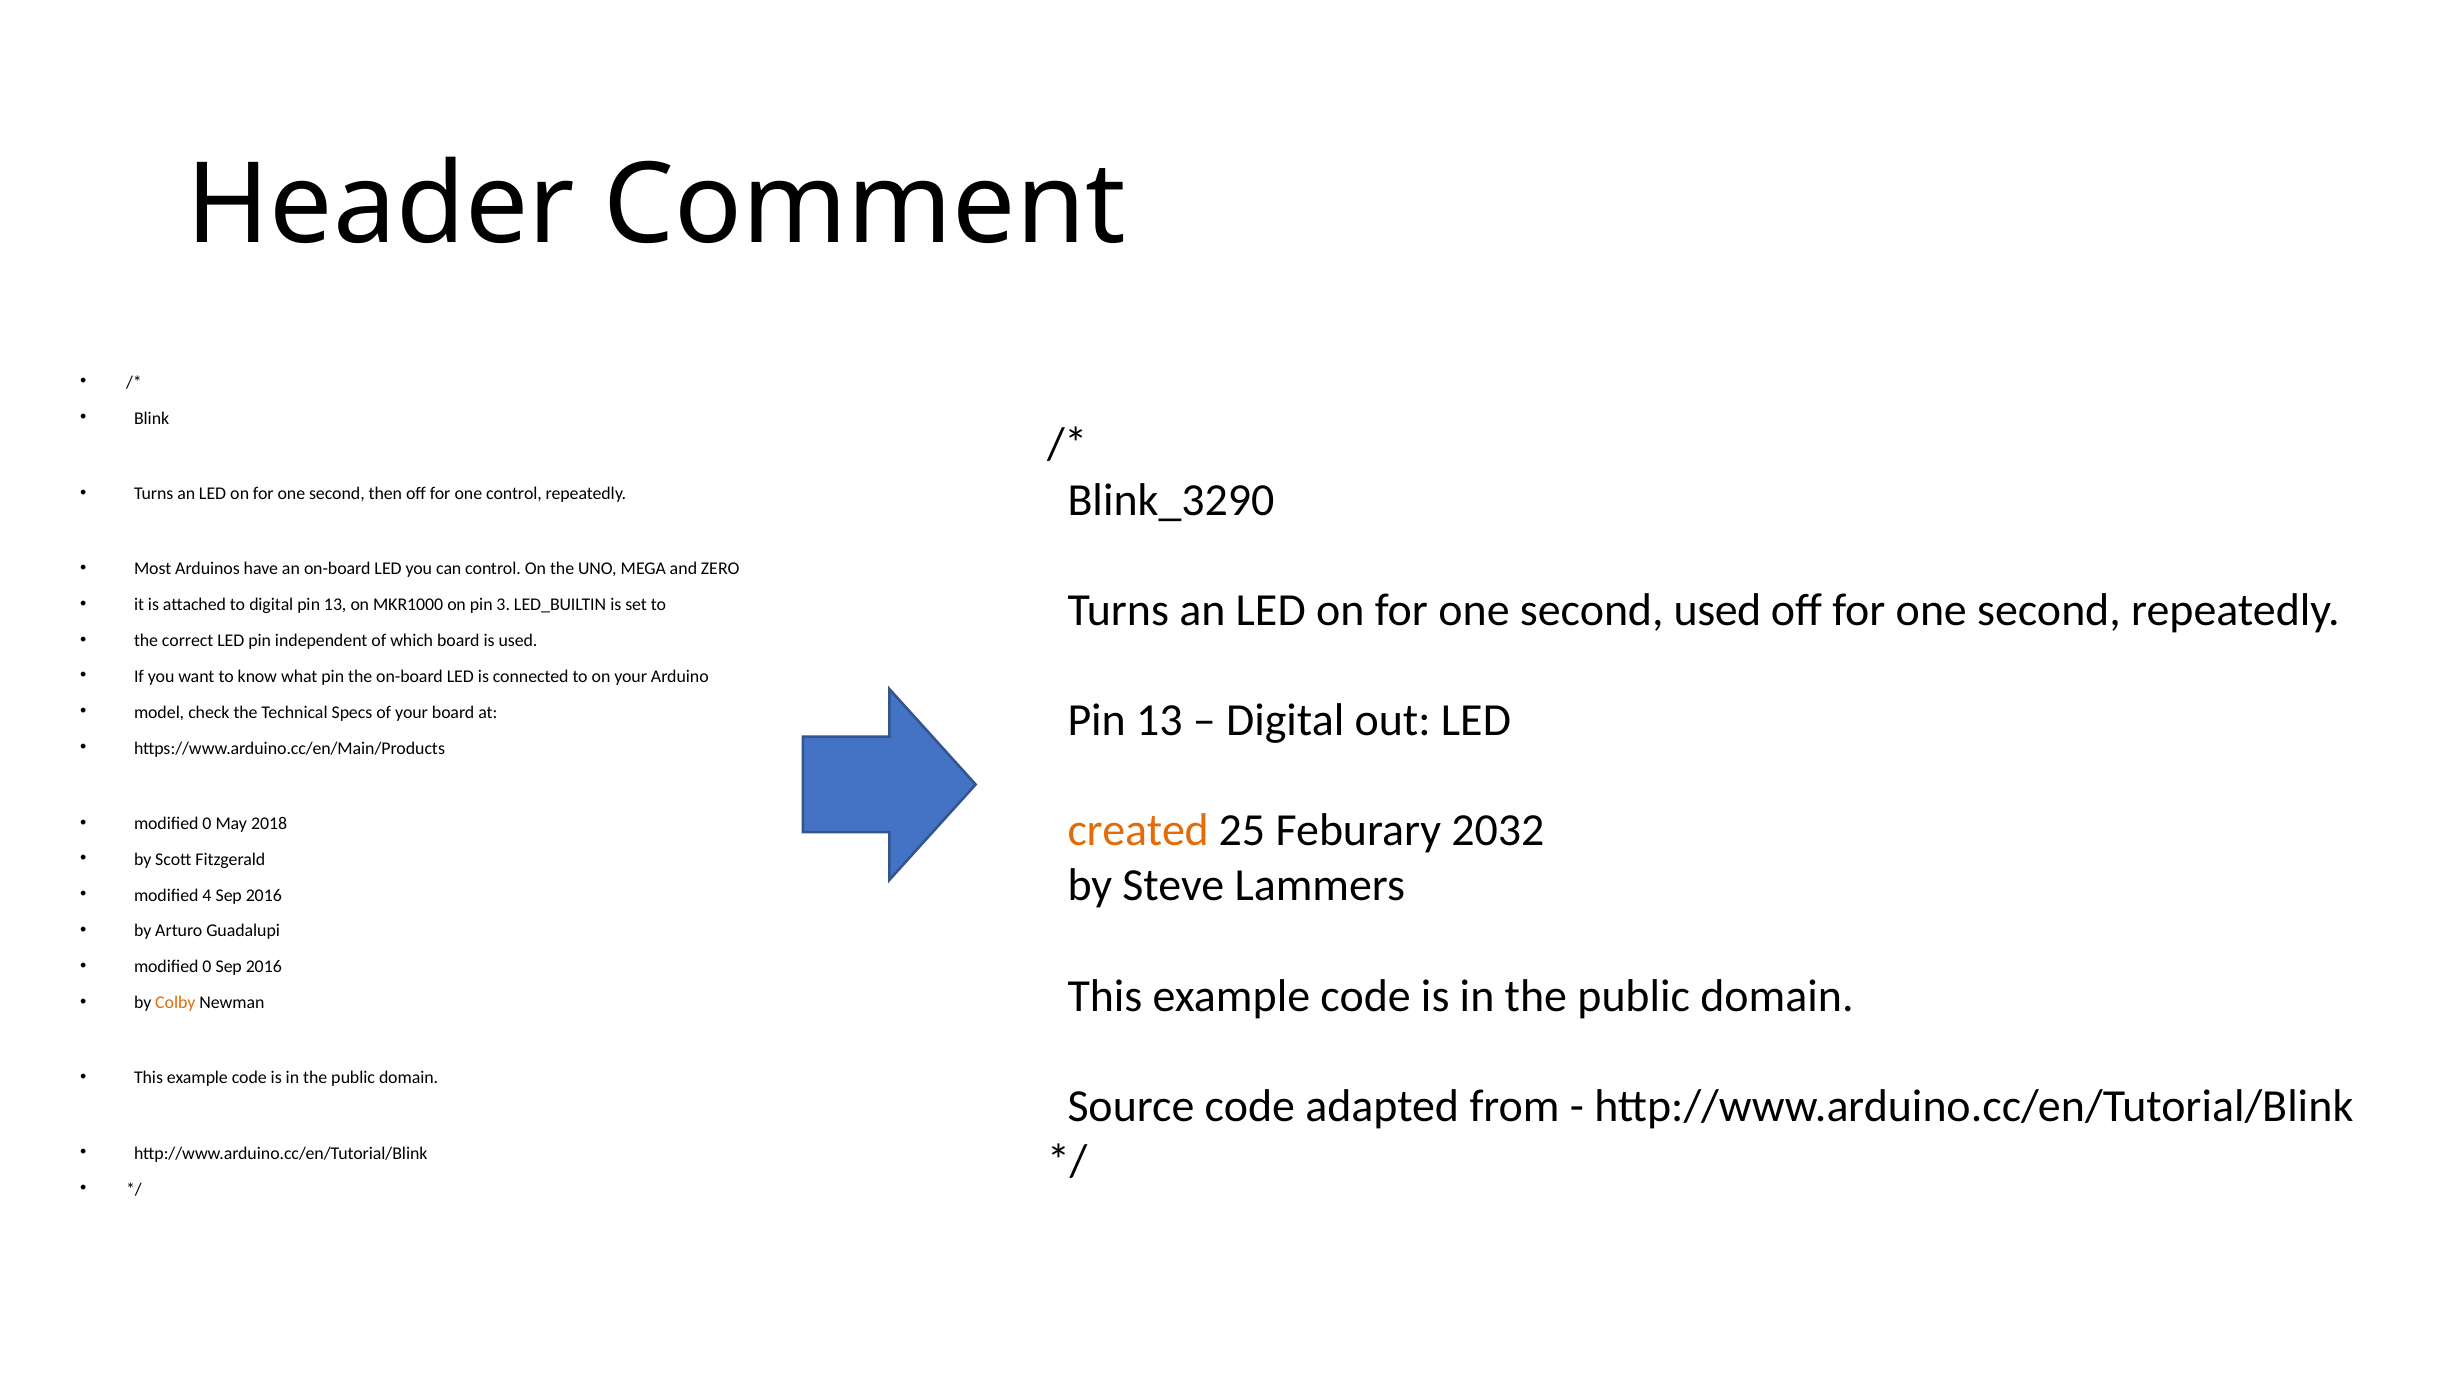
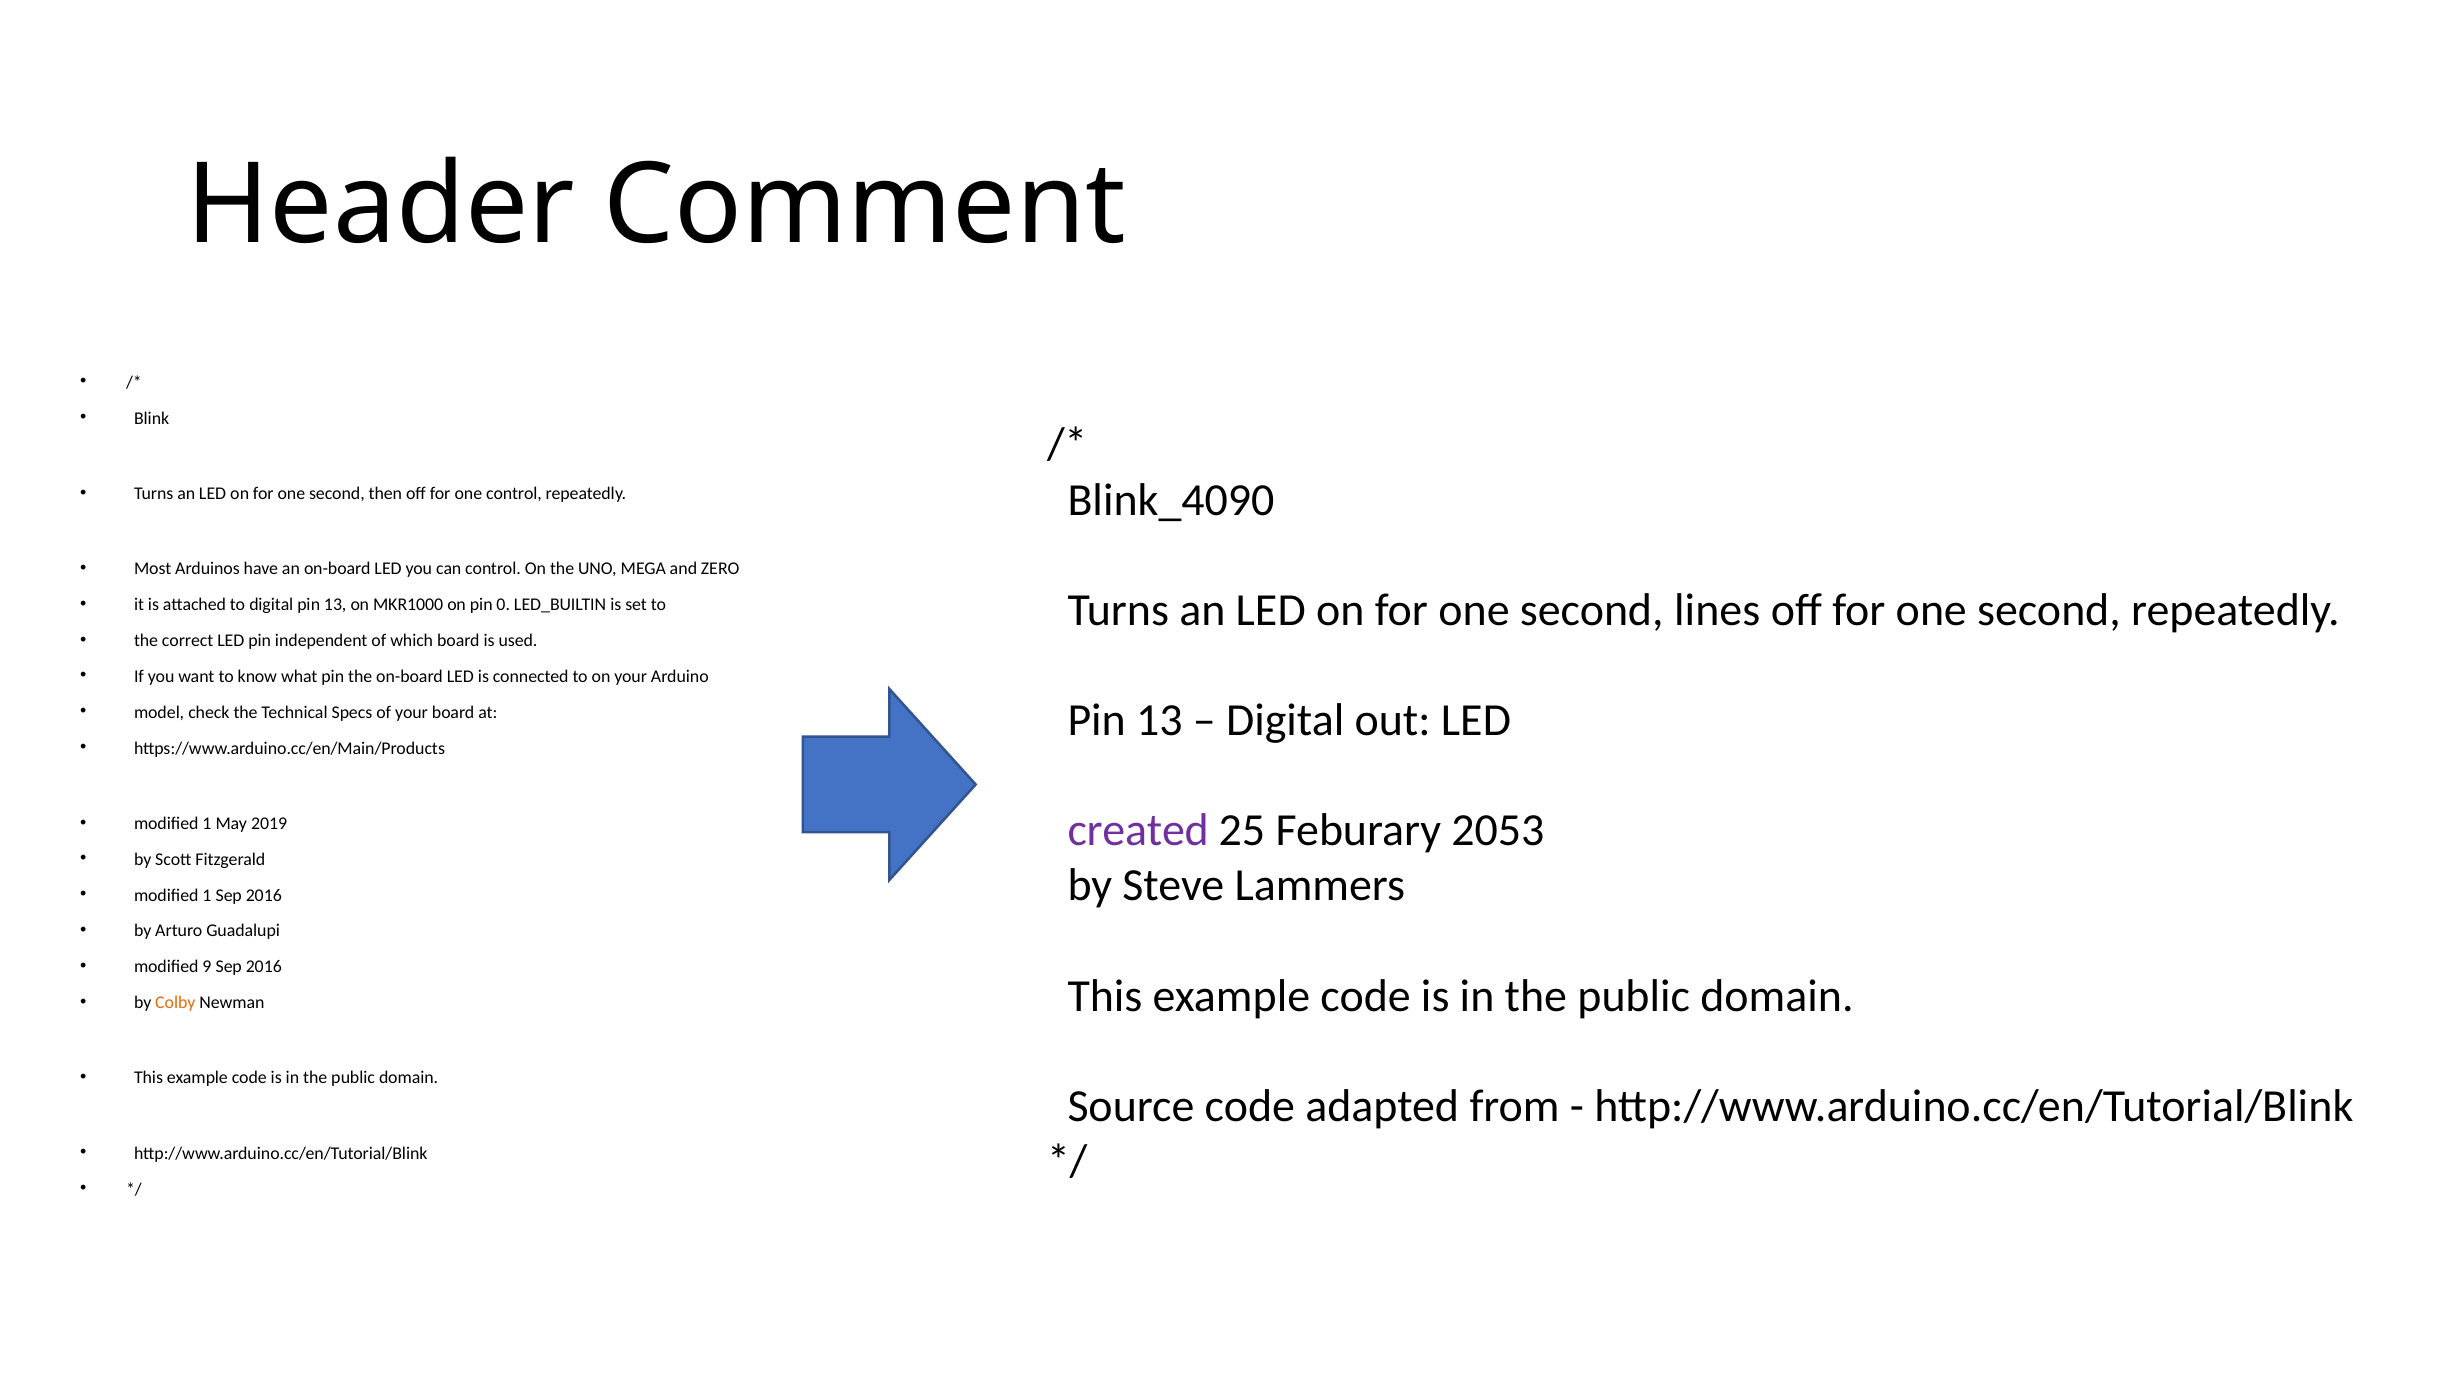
Blink_3290: Blink_3290 -> Blink_4090
second used: used -> lines
3: 3 -> 0
created colour: orange -> purple
2032: 2032 -> 2053
0 at (207, 824): 0 -> 1
2018: 2018 -> 2019
4 at (207, 895): 4 -> 1
0 at (207, 967): 0 -> 9
